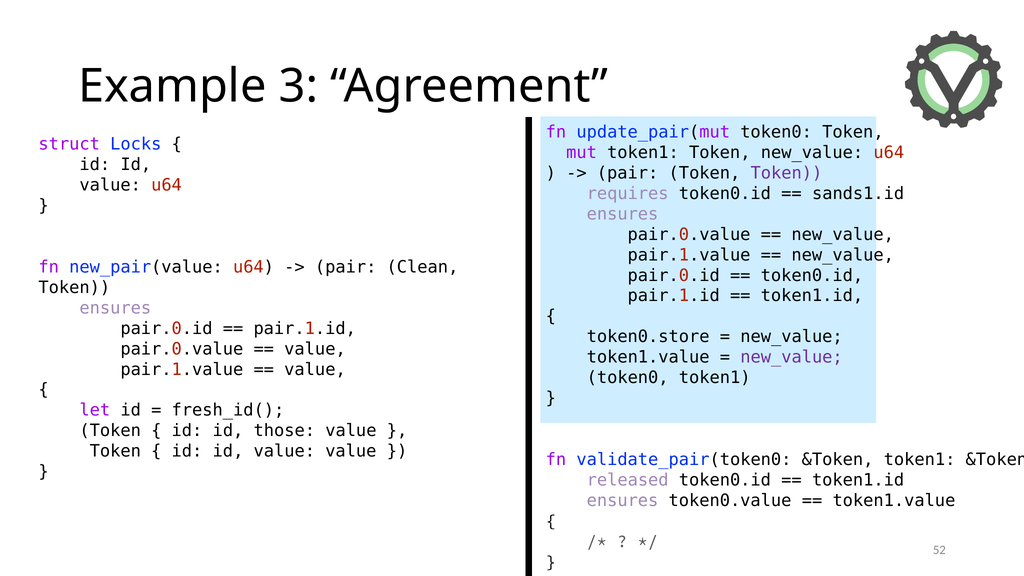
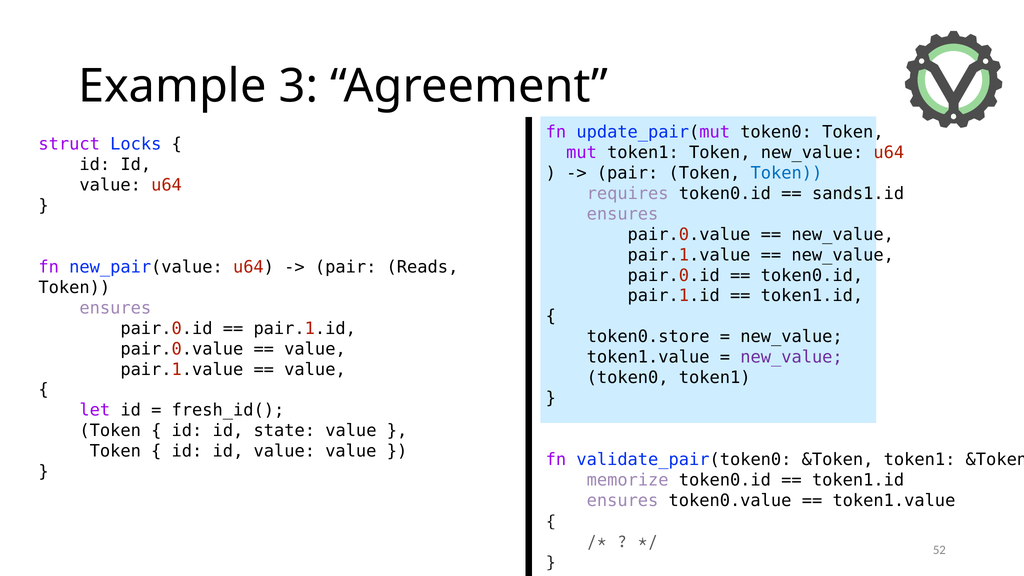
Token at (786, 173) colour: purple -> blue
Clean: Clean -> Reads
those: those -> state
released: released -> memorize
